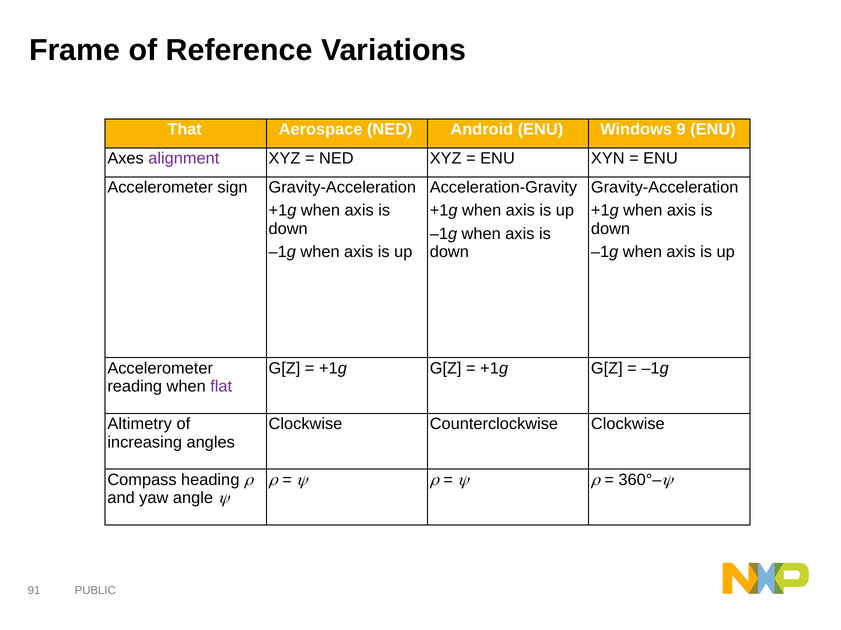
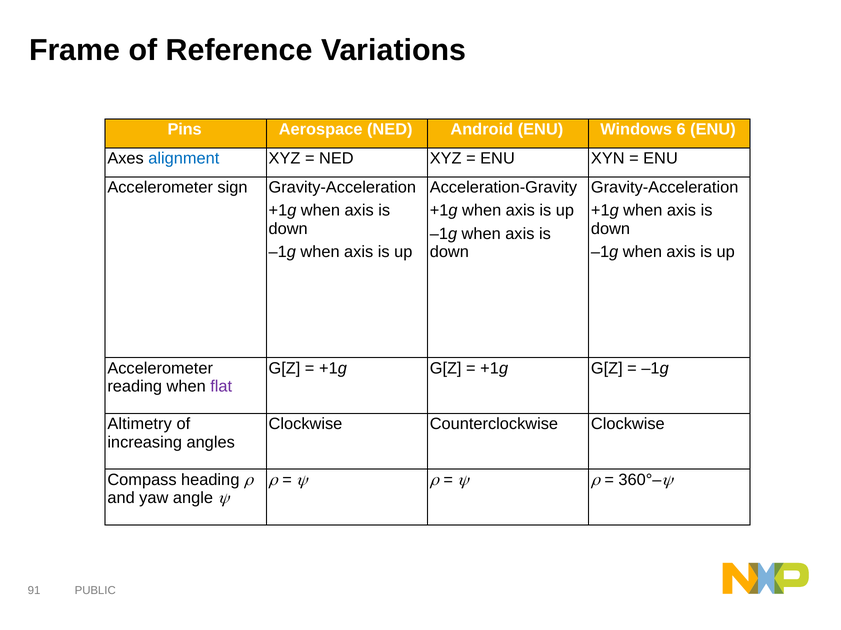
That: That -> Pins
9: 9 -> 6
alignment colour: purple -> blue
